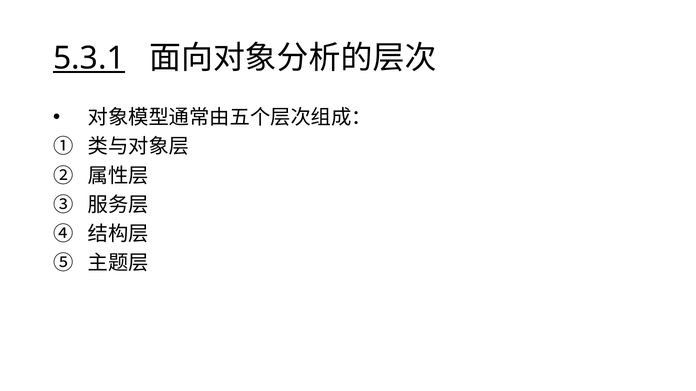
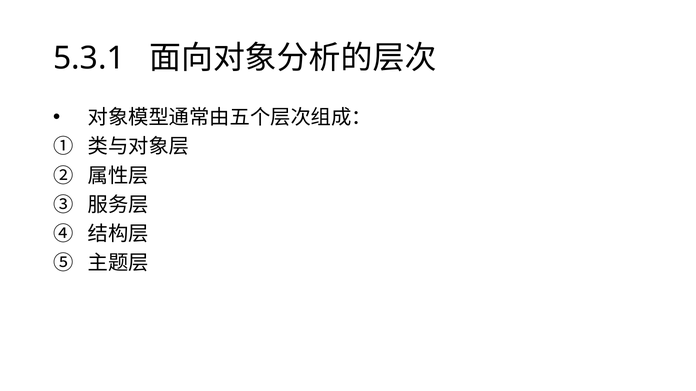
5.3.1 underline: present -> none
